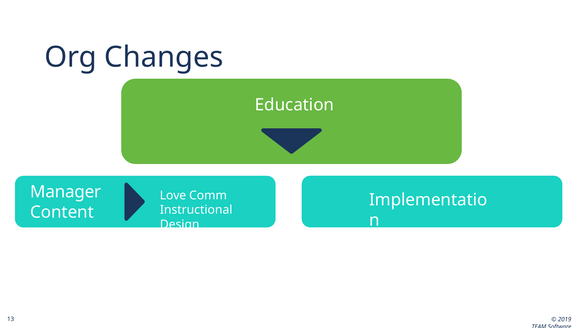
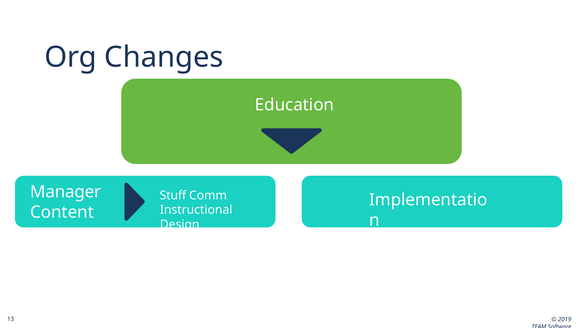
Love: Love -> Stuff
